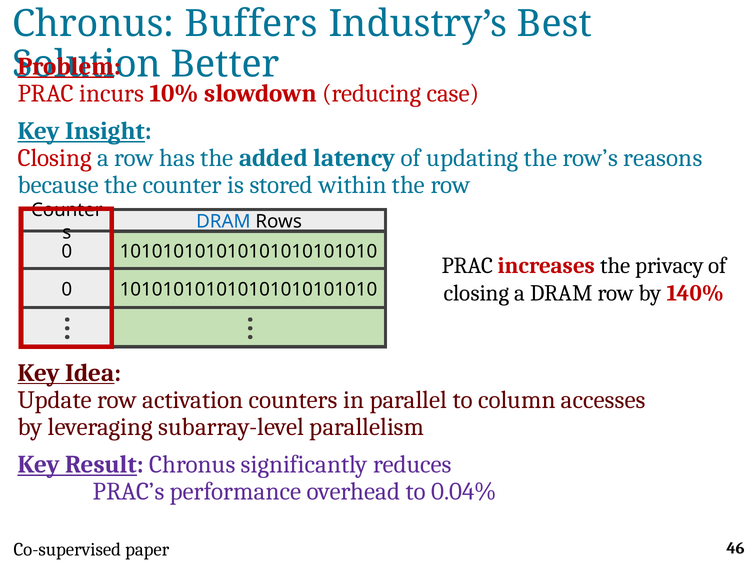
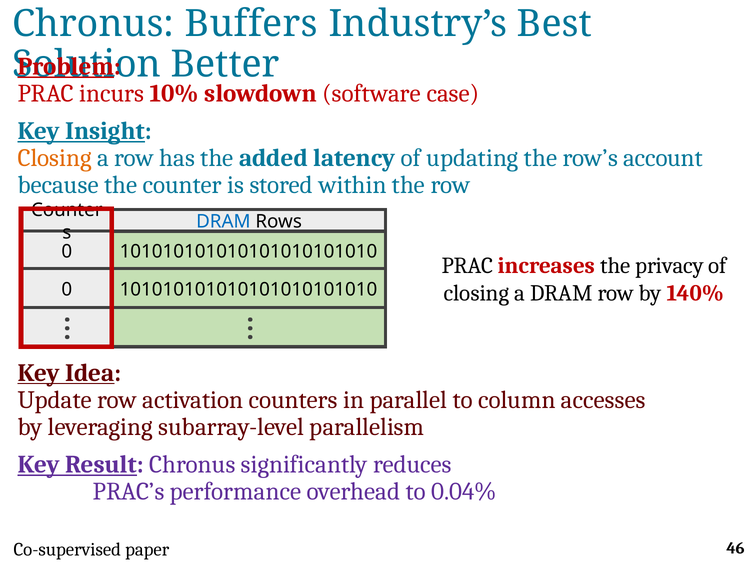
reducing: reducing -> software
Closing at (55, 158) colour: red -> orange
reasons: reasons -> account
